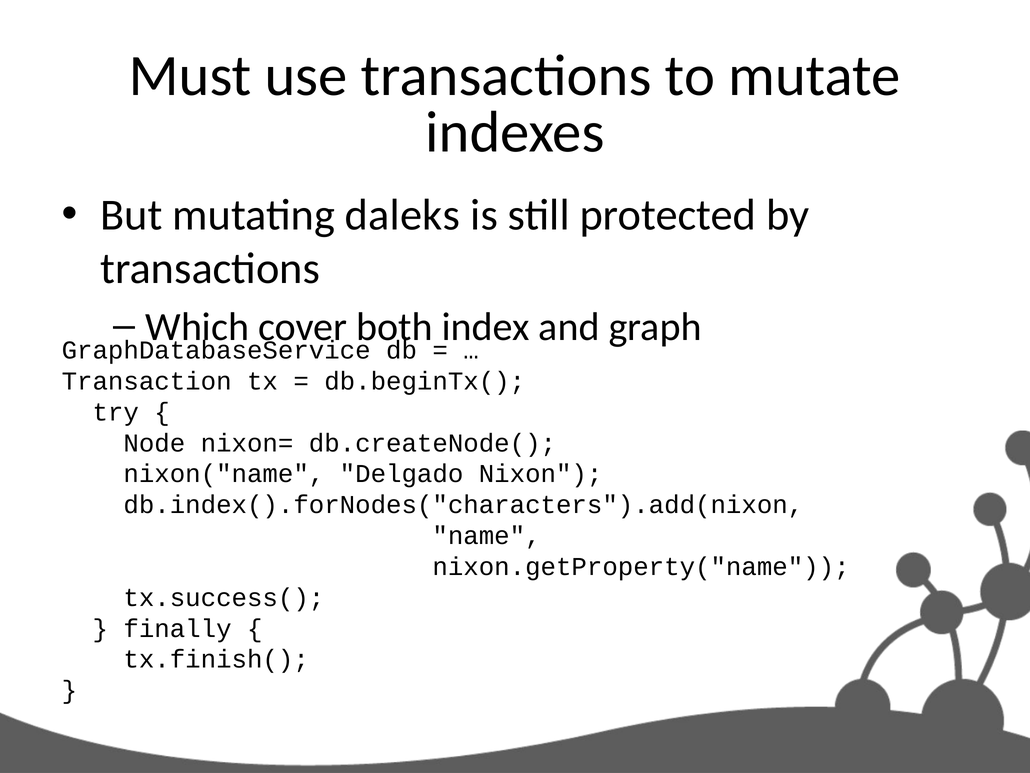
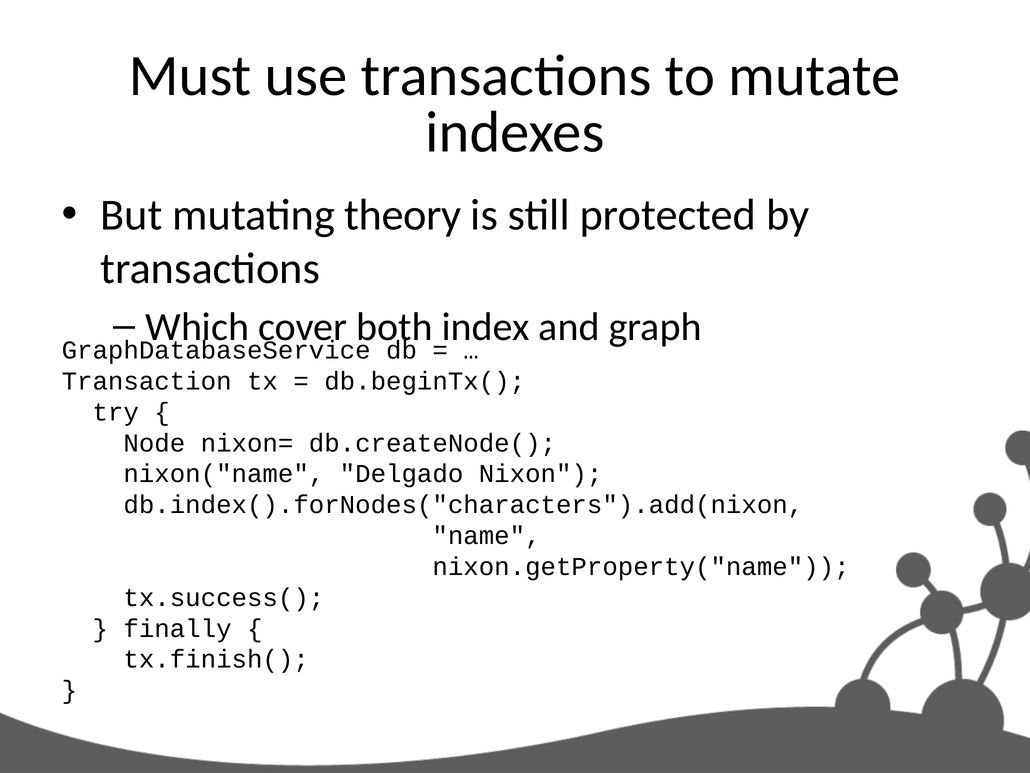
daleks: daleks -> theory
